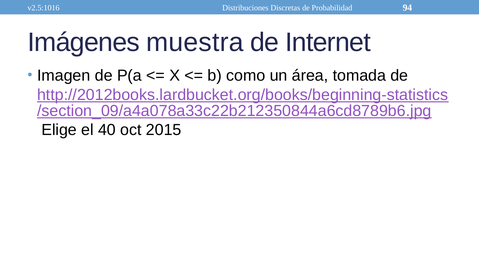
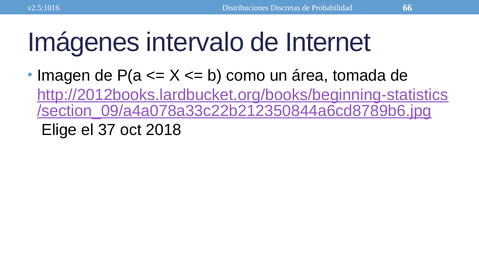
94: 94 -> 66
muestra: muestra -> intervalo
40: 40 -> 37
2015: 2015 -> 2018
